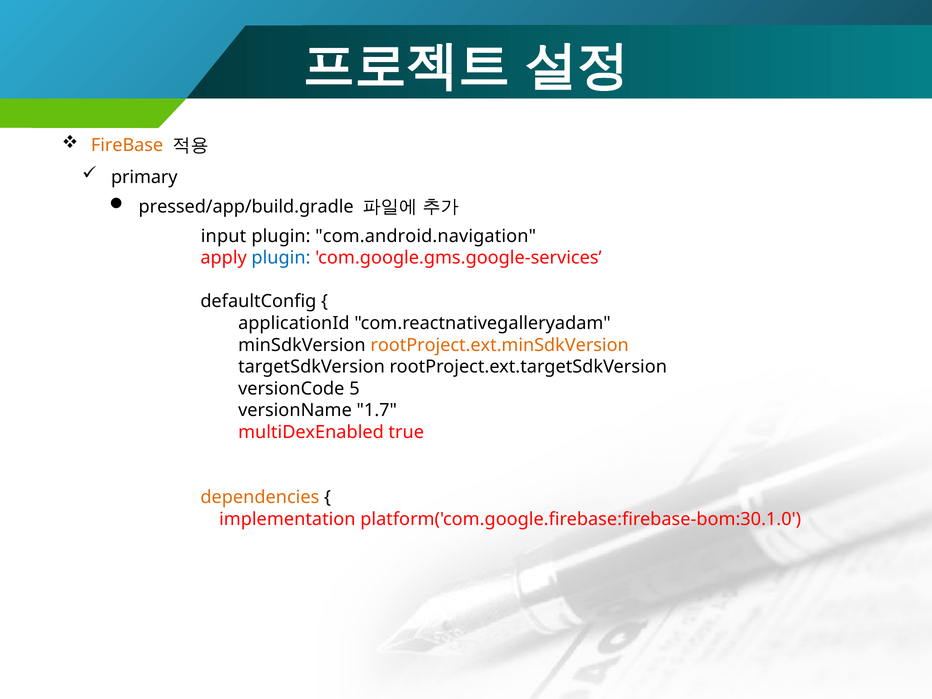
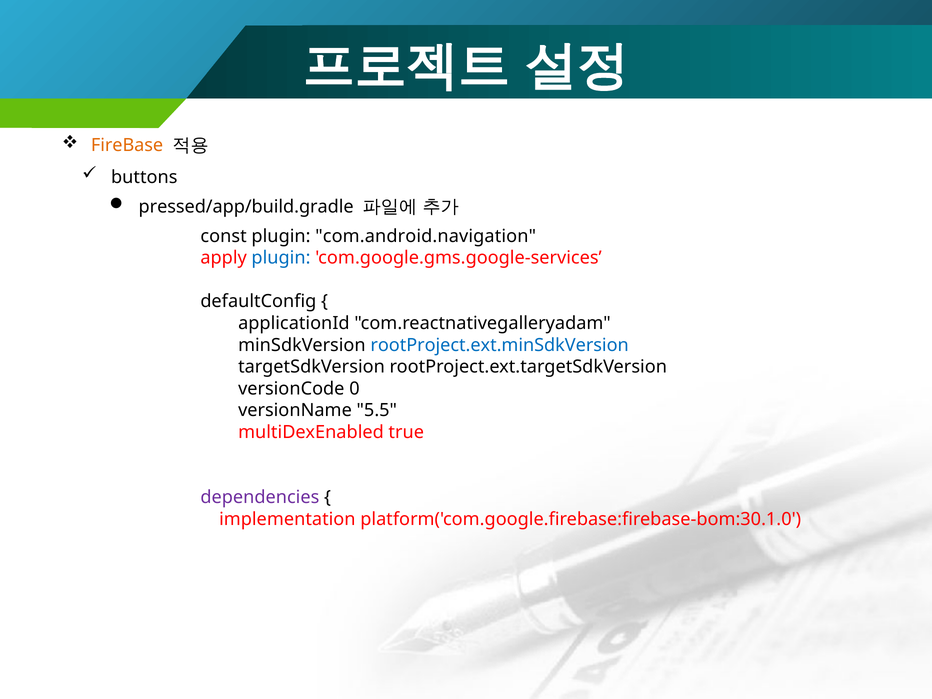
primary: primary -> buttons
input: input -> const
rootProject.ext.minSdkVersion colour: orange -> blue
5: 5 -> 0
1.7: 1.7 -> 5.5
dependencies colour: orange -> purple
